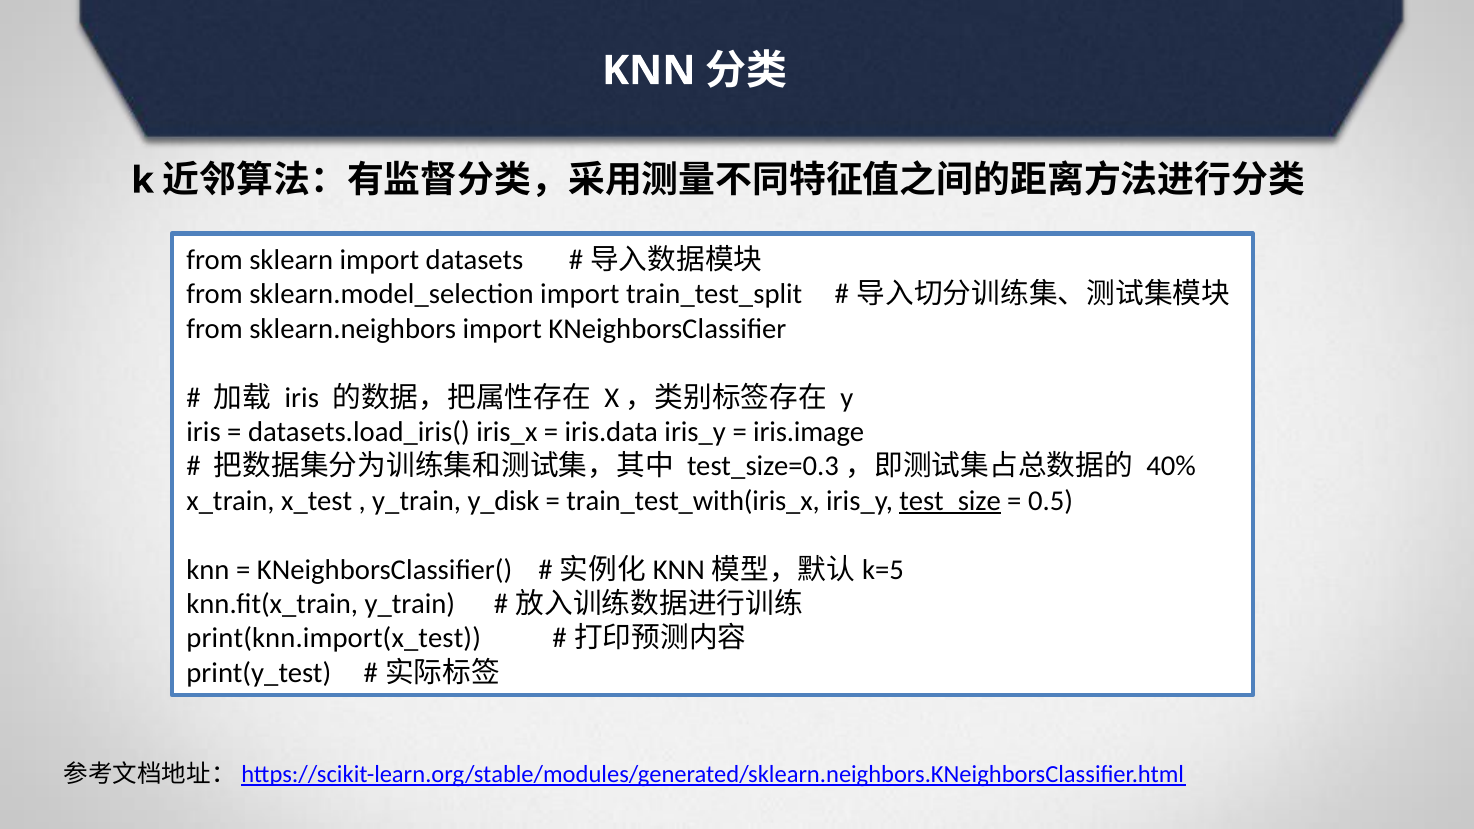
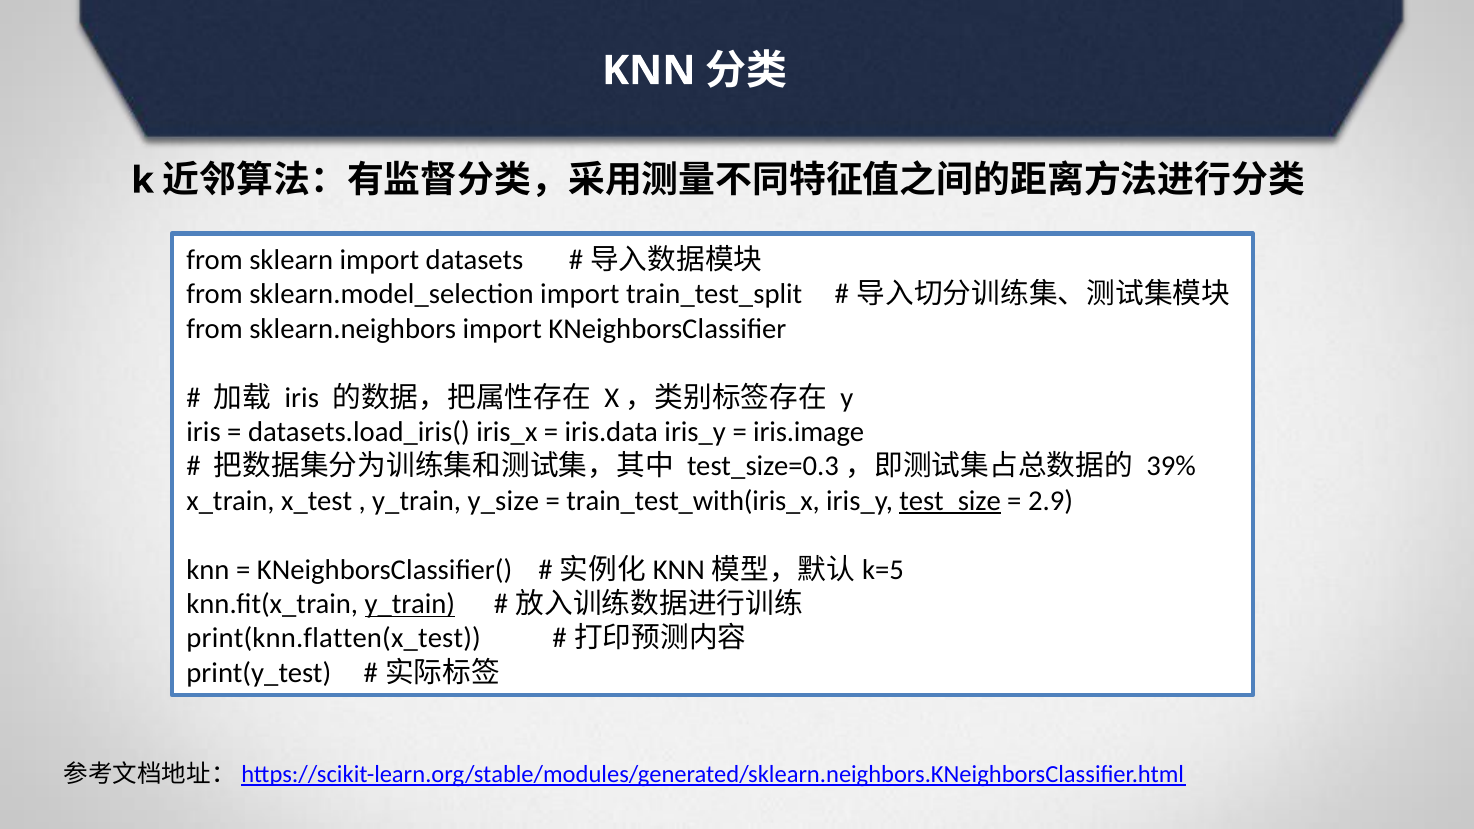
40%: 40% -> 39%
y_disk: y_disk -> y_size
0.5: 0.5 -> 2.9
y_train at (410, 604) underline: none -> present
print(knn.import(x_test: print(knn.import(x_test -> print(knn.flatten(x_test
